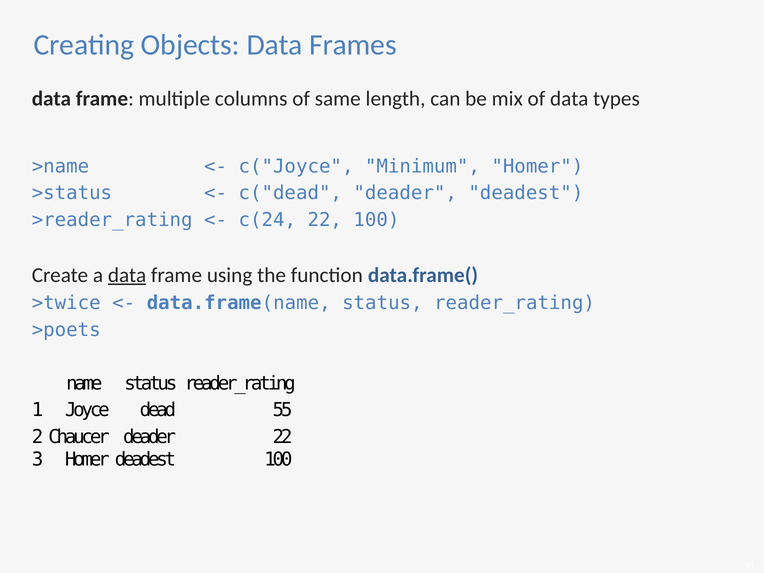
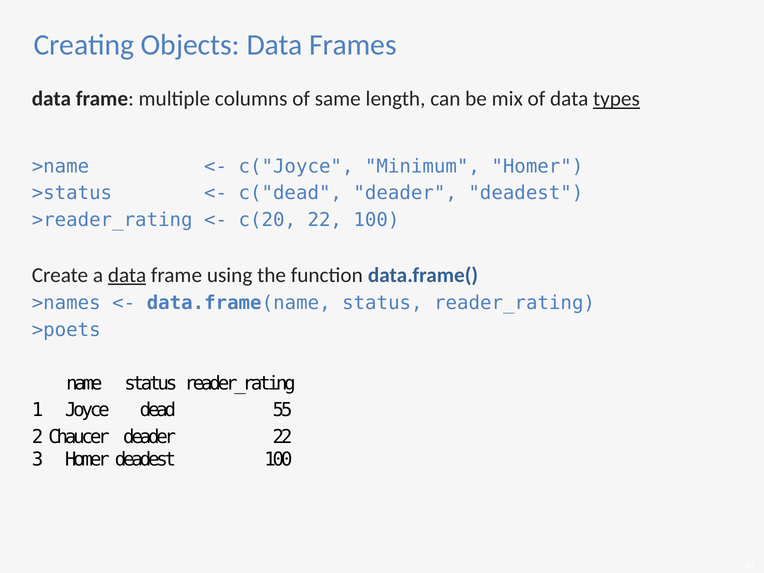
types underline: none -> present
c(24: c(24 -> c(20
>twice: >twice -> >names
